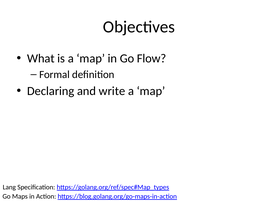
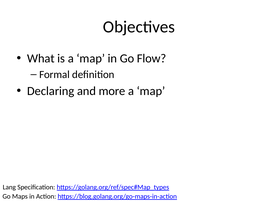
write: write -> more
